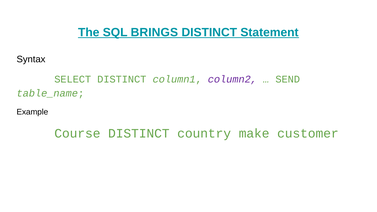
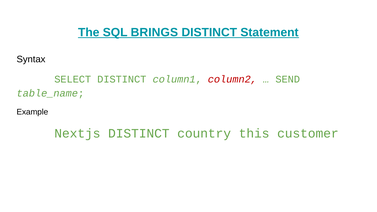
column2 colour: purple -> red
Course: Course -> Nextjs
make: make -> this
